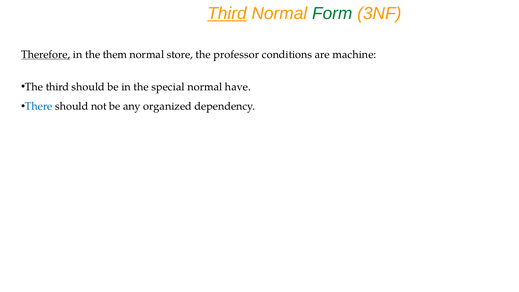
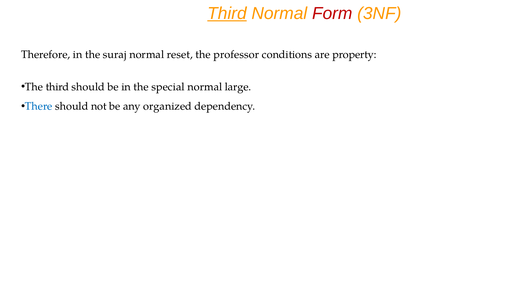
Form colour: green -> red
Therefore underline: present -> none
them: them -> suraj
store: store -> reset
machine: machine -> property
have: have -> large
